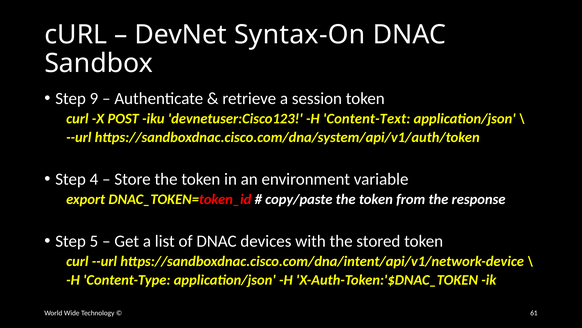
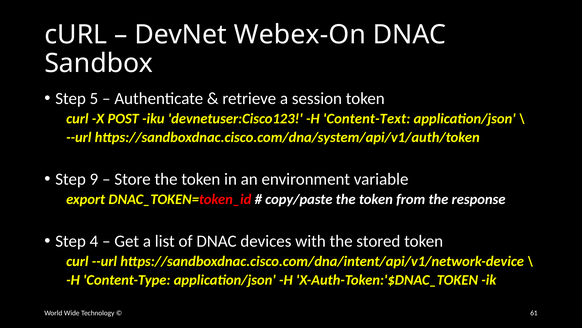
Syntax-On: Syntax-On -> Webex-On
9: 9 -> 5
4: 4 -> 9
5: 5 -> 4
